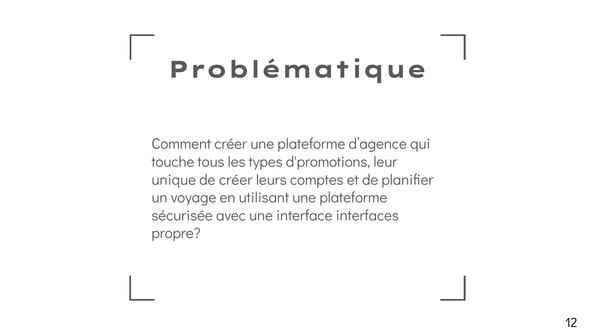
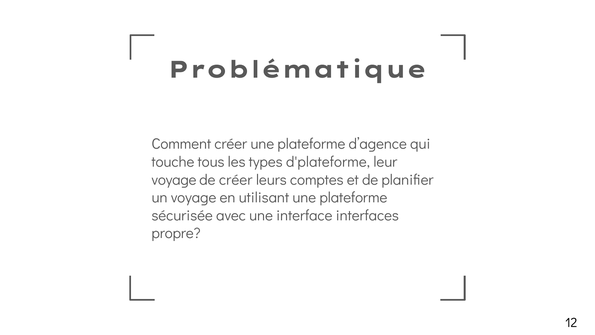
d'promotions: d'promotions -> d'plateforme
unique at (174, 180): unique -> voyage
